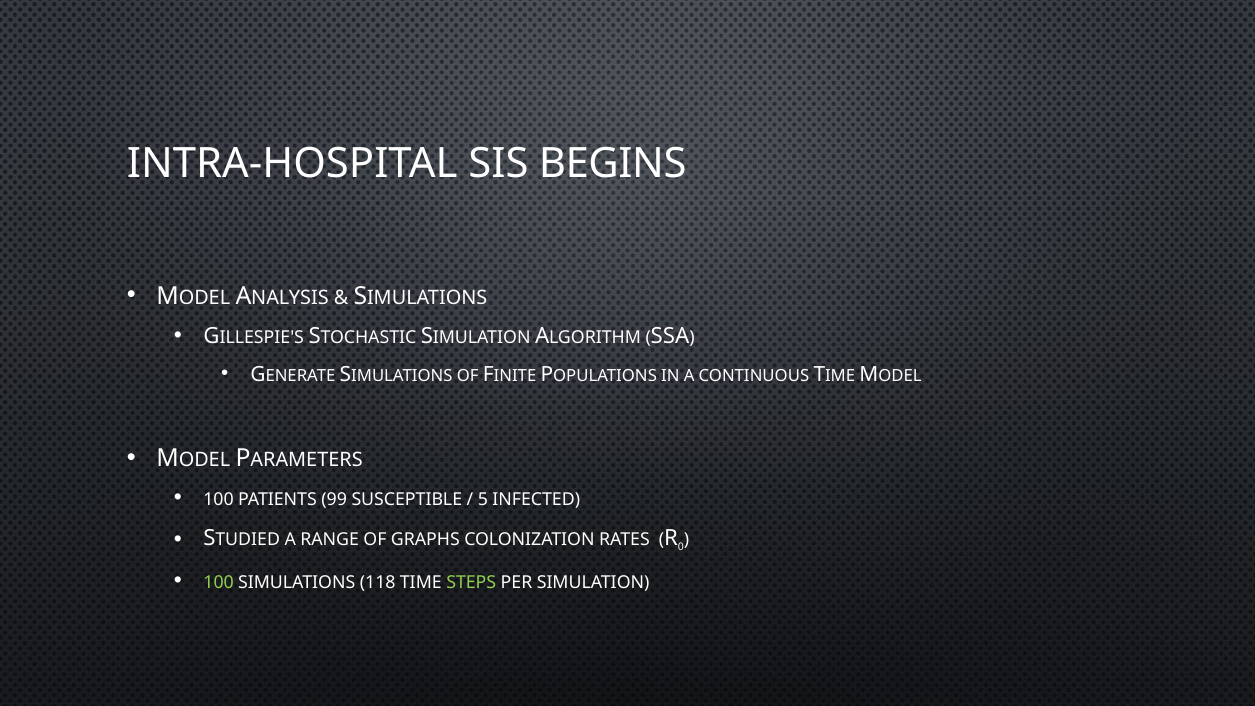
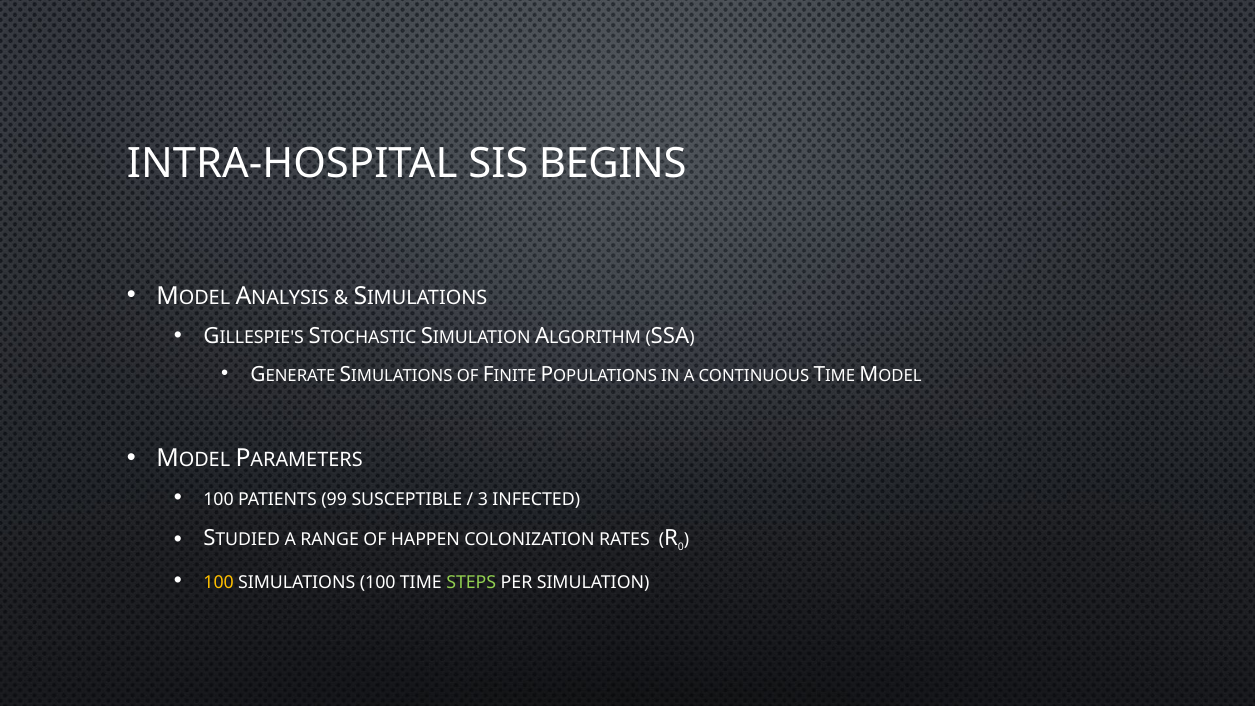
5: 5 -> 3
GRAPHS: GRAPHS -> HAPPEN
100 at (219, 582) colour: light green -> yellow
SIMULATIONS 118: 118 -> 100
